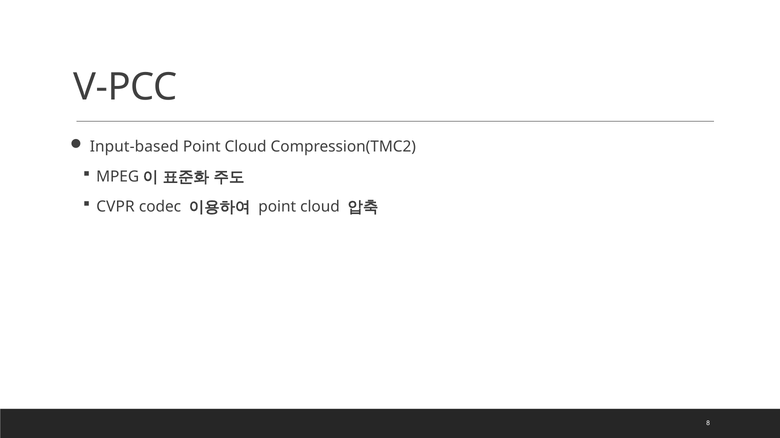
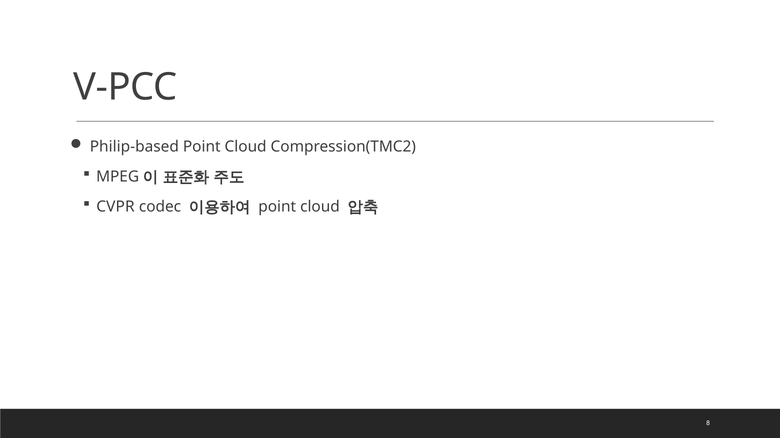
Input-based: Input-based -> Philip-based
